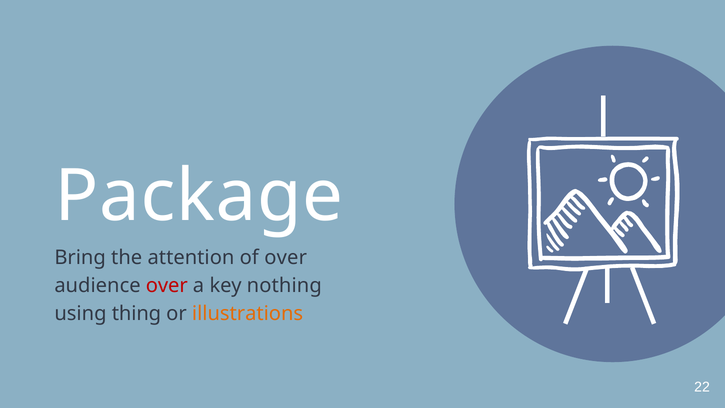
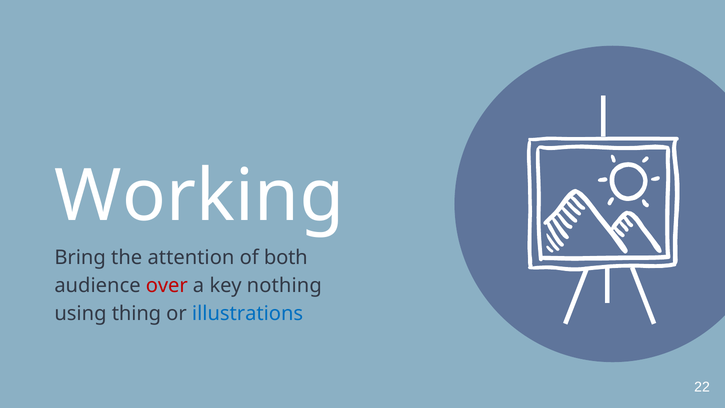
Package: Package -> Working
of over: over -> both
illustrations colour: orange -> blue
